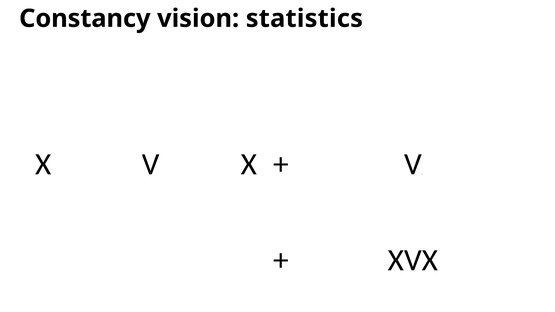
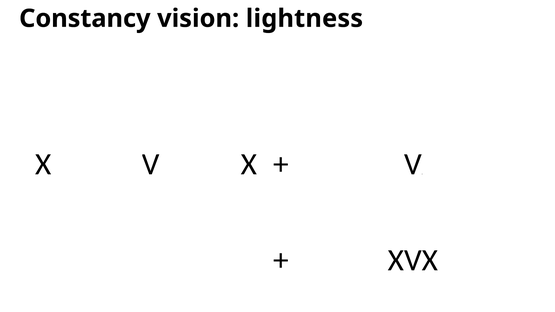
statistics: statistics -> lightness
